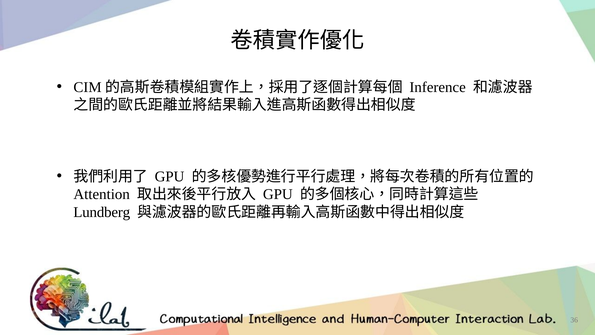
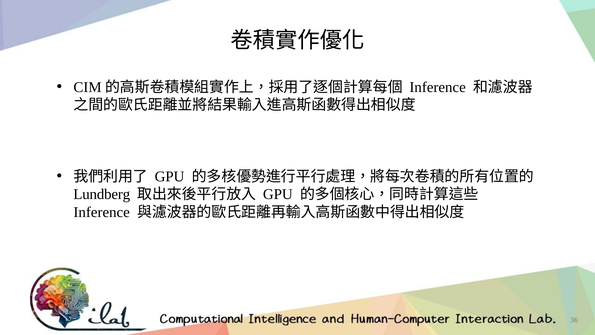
Attention: Attention -> Lundberg
Lundberg at (102, 212): Lundberg -> Inference
